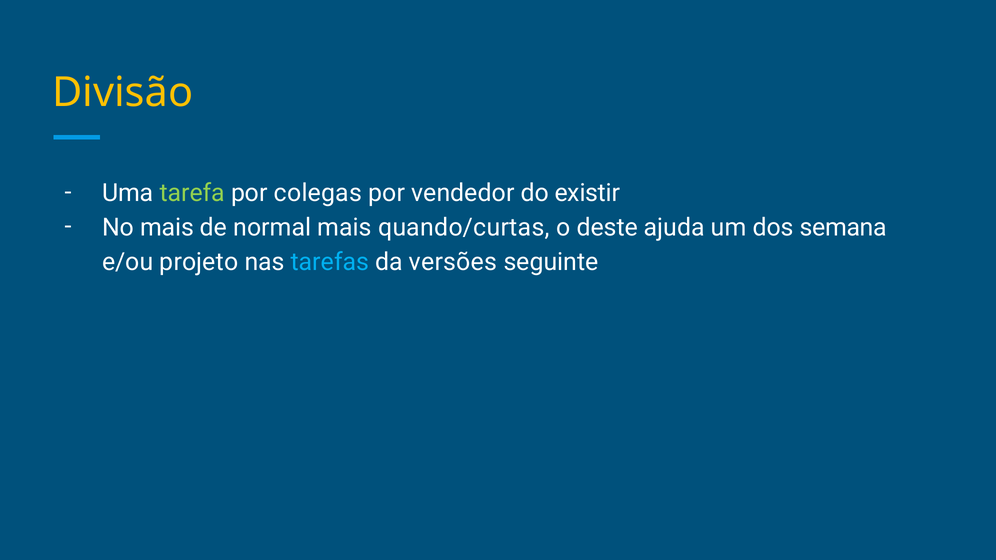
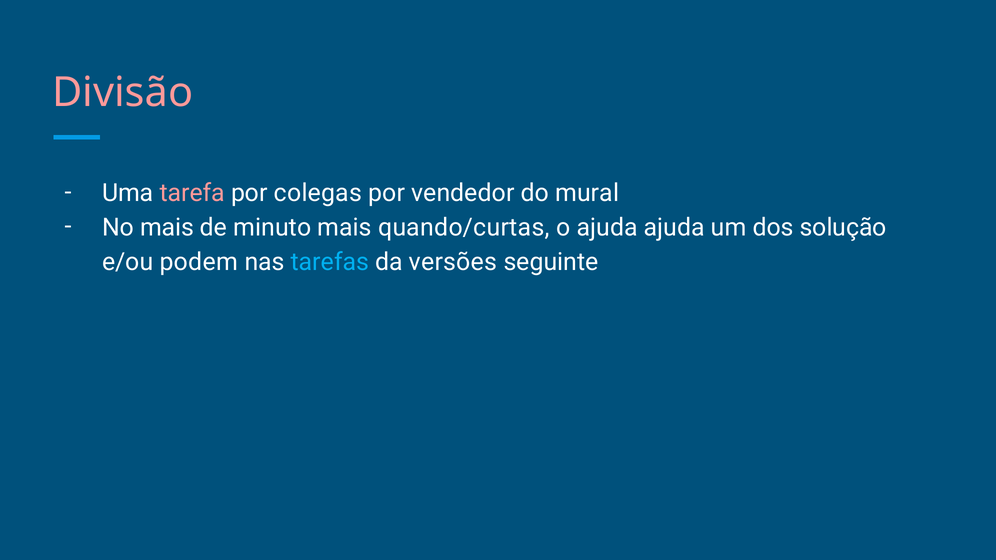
Divisão colour: yellow -> pink
tarefa colour: light green -> pink
existir: existir -> mural
normal: normal -> minuto
o deste: deste -> ajuda
semana: semana -> solução
projeto: projeto -> podem
